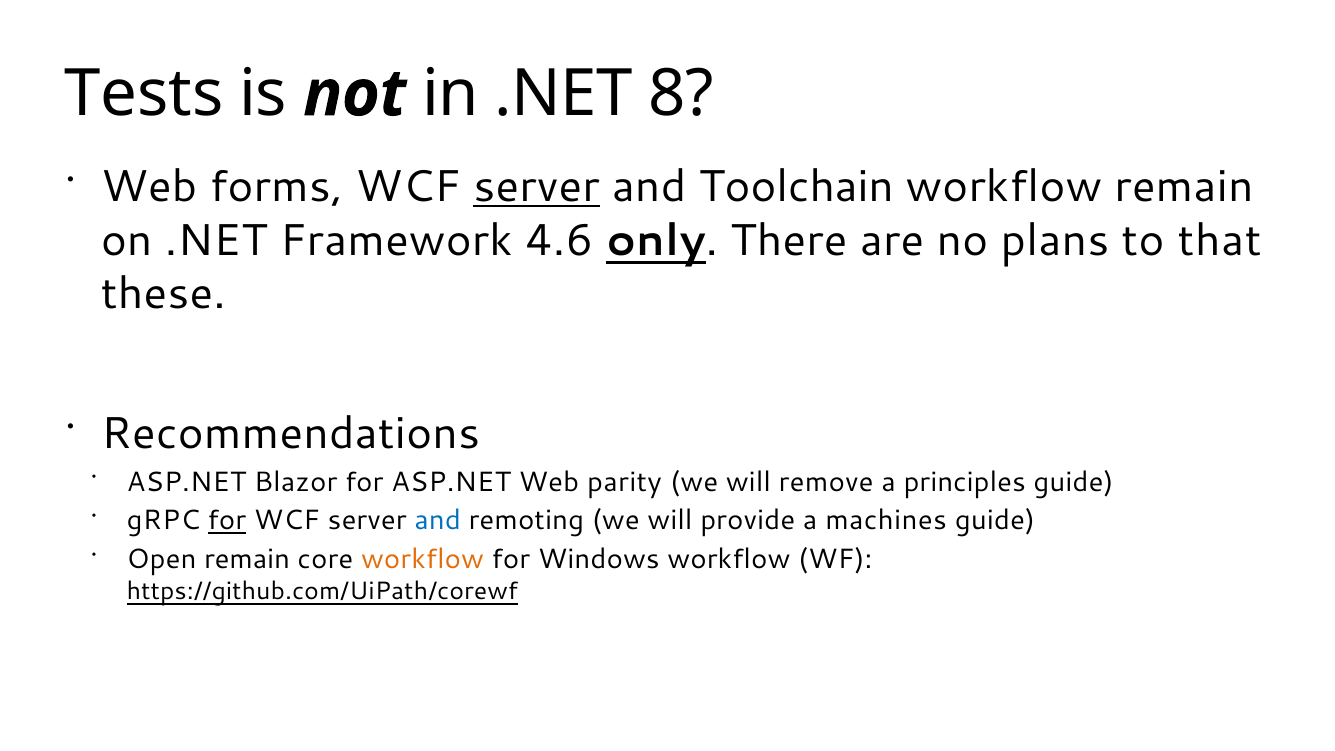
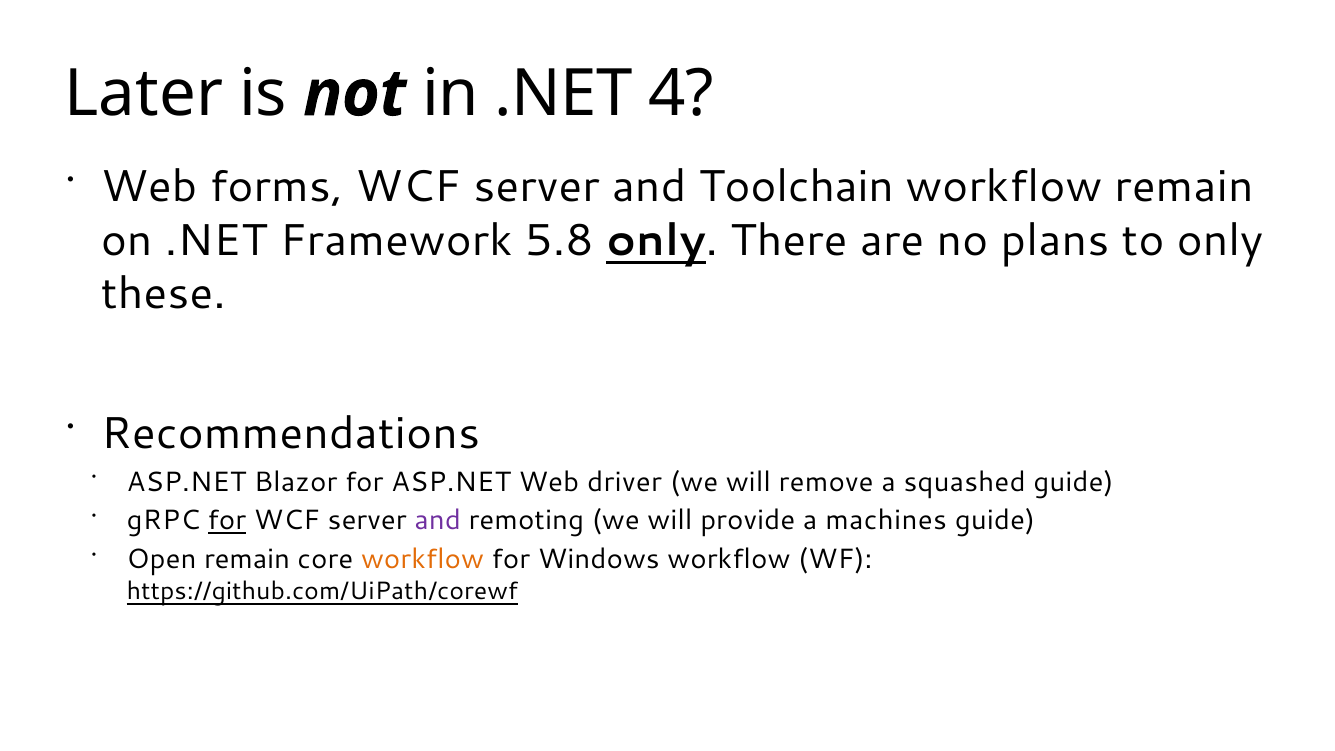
Tests: Tests -> Later
8: 8 -> 4
server at (537, 187) underline: present -> none
4.6: 4.6 -> 5.8
to that: that -> only
parity: parity -> driver
principles: principles -> squashed
and at (438, 521) colour: blue -> purple
